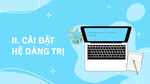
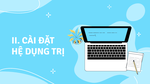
DÀNG: DÀNG -> DỤNG
